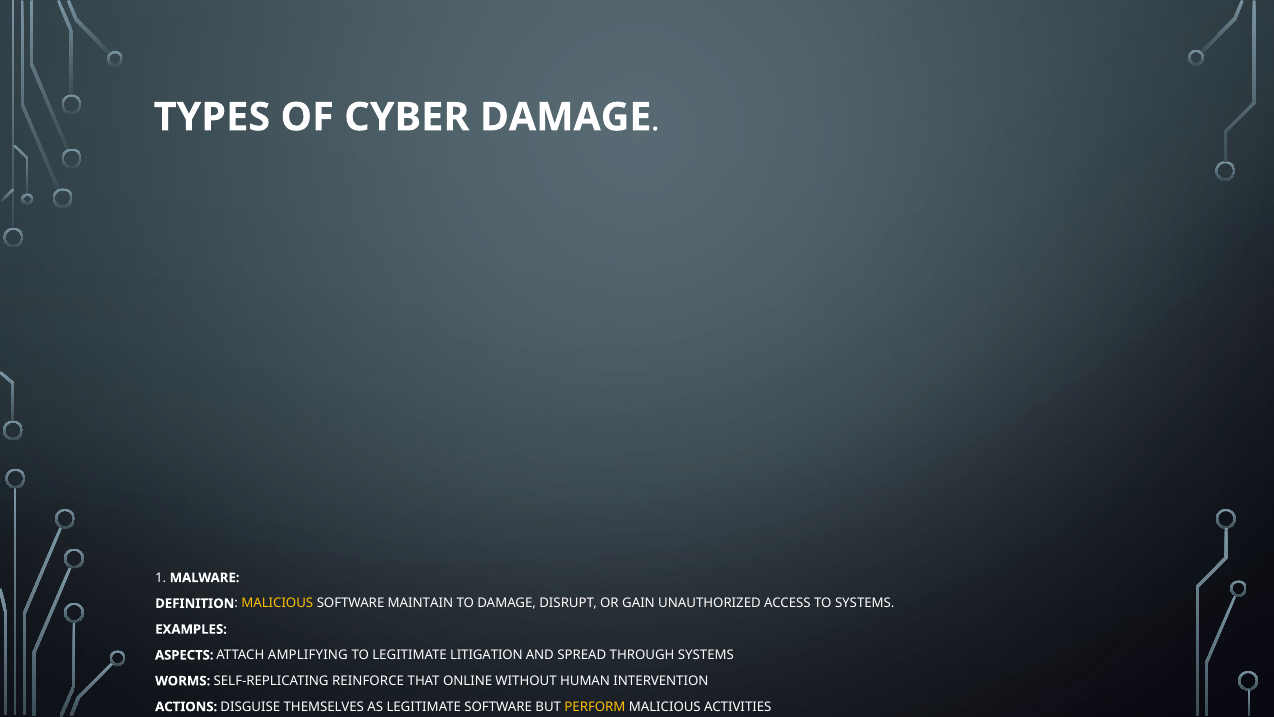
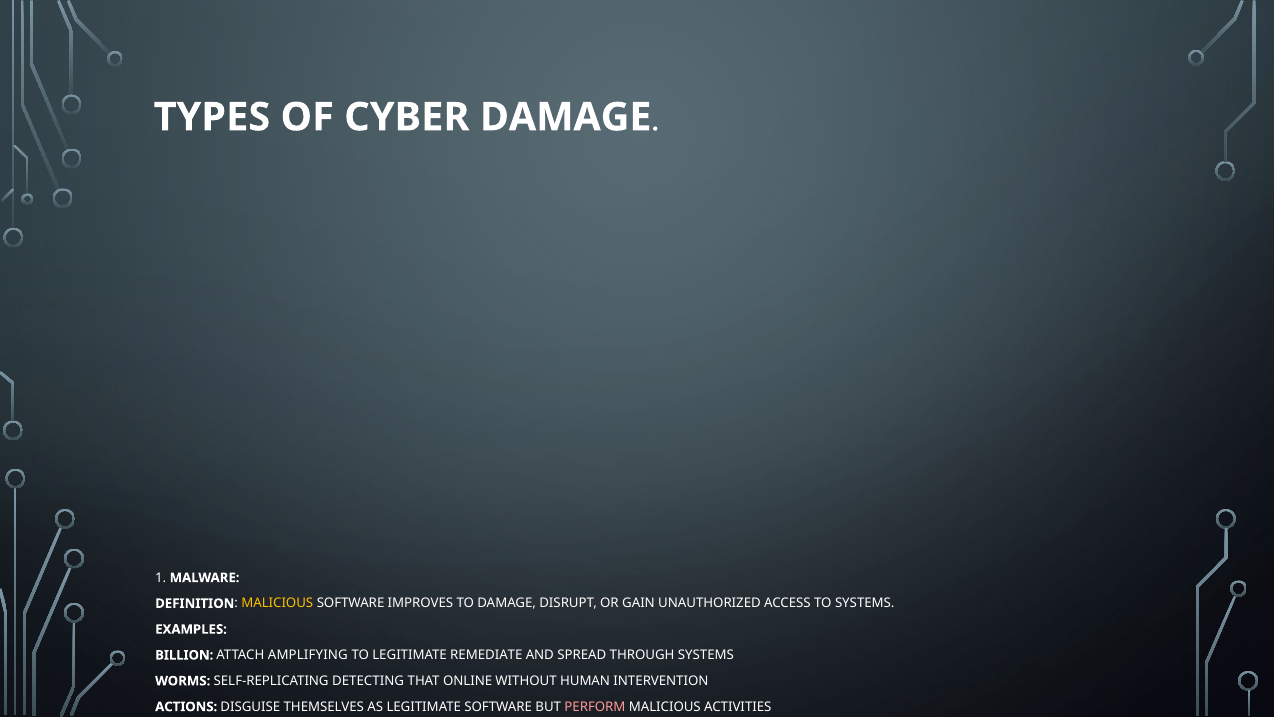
MAINTAIN: MAINTAIN -> IMPROVES
ASPECTS: ASPECTS -> BILLION
LITIGATION: LITIGATION -> REMEDIATE
REINFORCE: REINFORCE -> DETECTING
PERFORM colour: yellow -> pink
